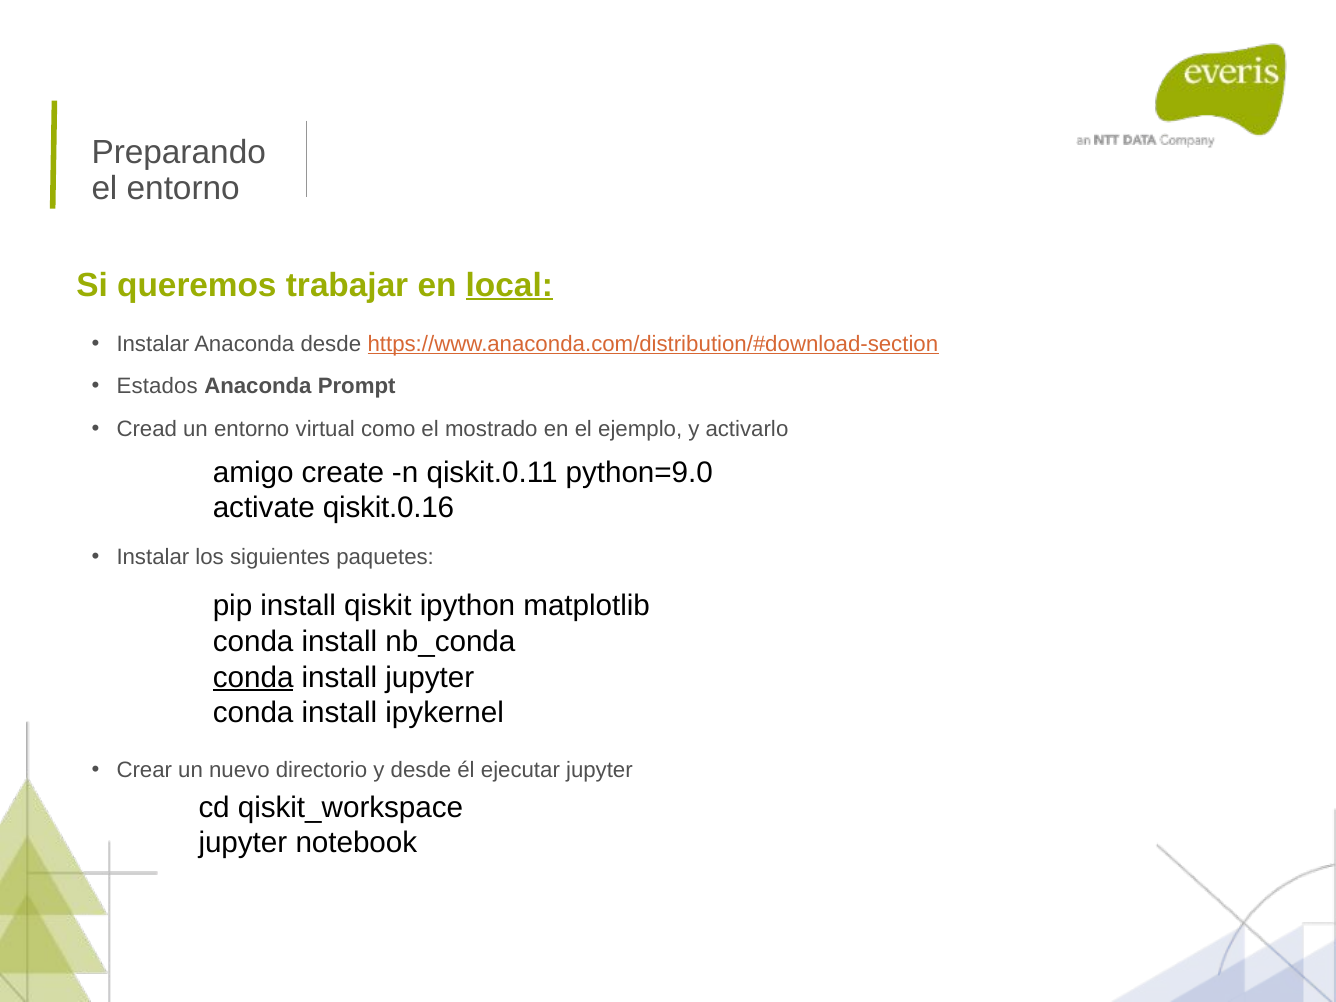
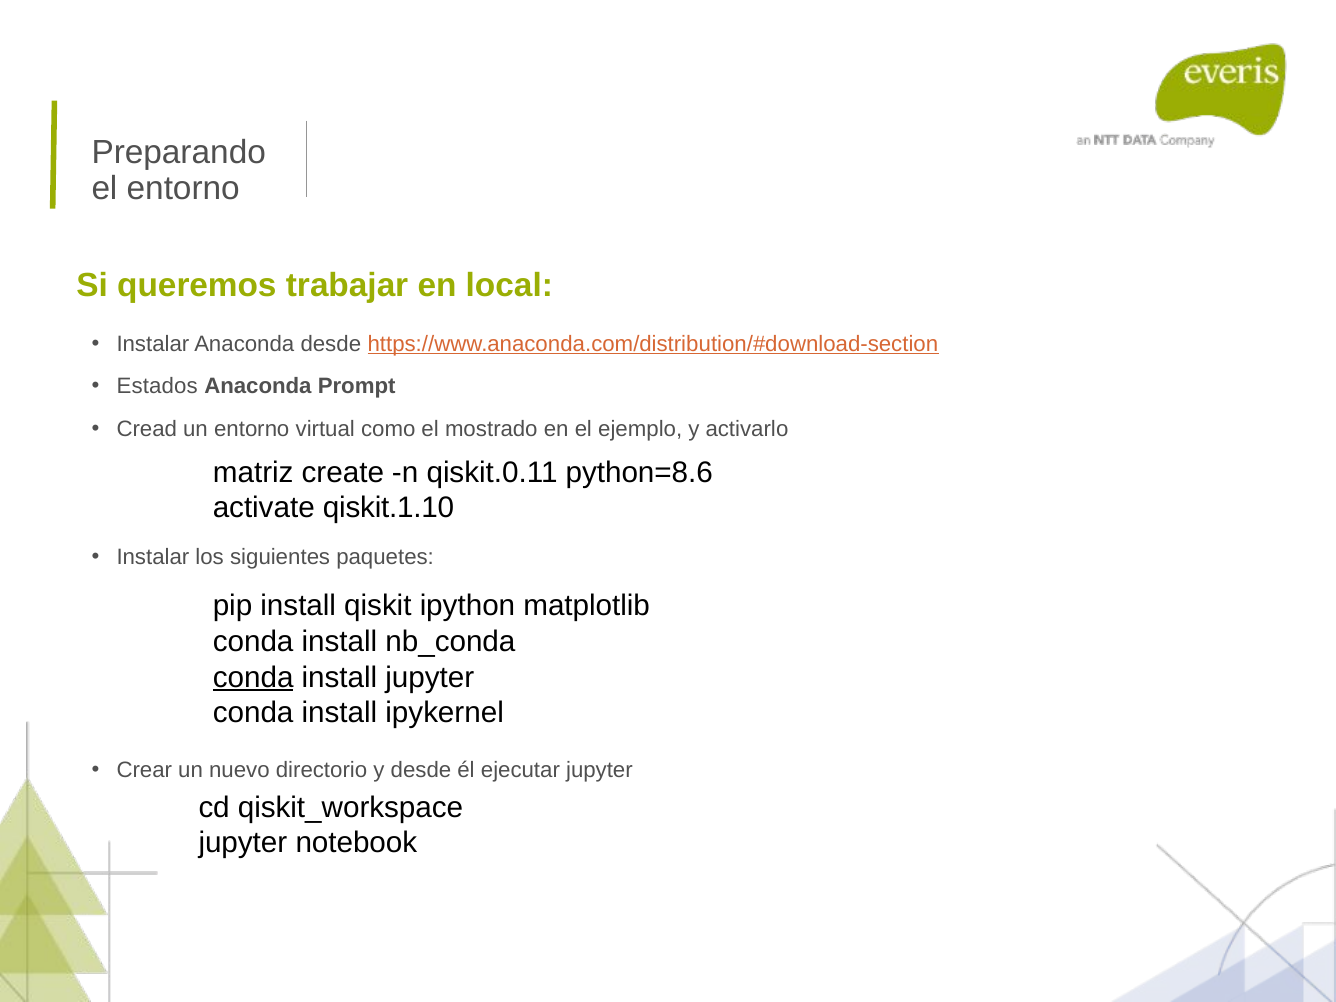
local underline: present -> none
amigo: amigo -> matriz
python=9.0: python=9.0 -> python=8.6
qiskit.0.16: qiskit.0.16 -> qiskit.1.10
